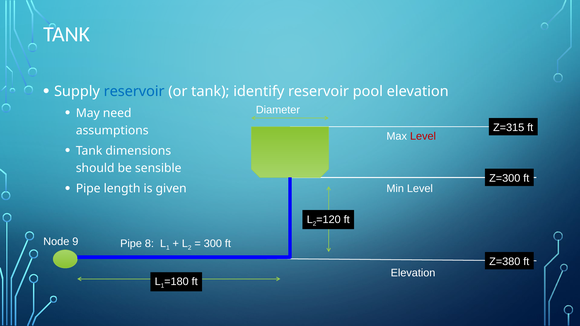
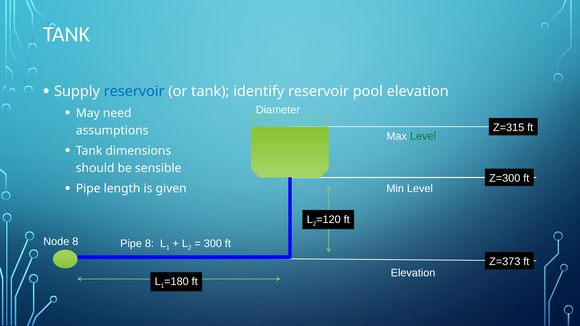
Level at (423, 136) colour: red -> green
Node 9: 9 -> 8
Z=380: Z=380 -> Z=373
